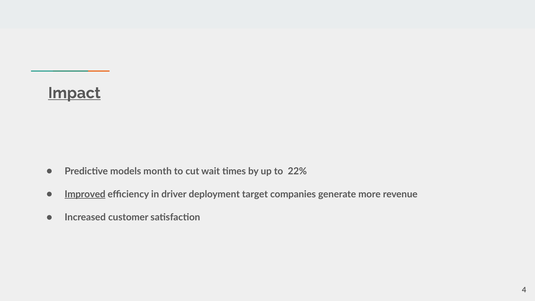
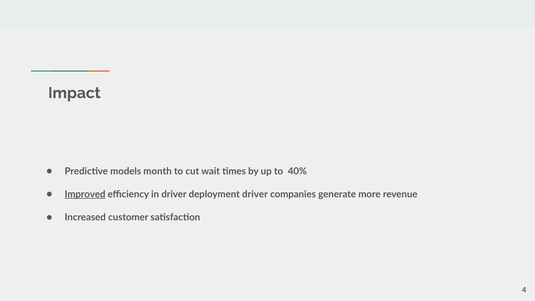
Impact underline: present -> none
22%: 22% -> 40%
deployment target: target -> driver
